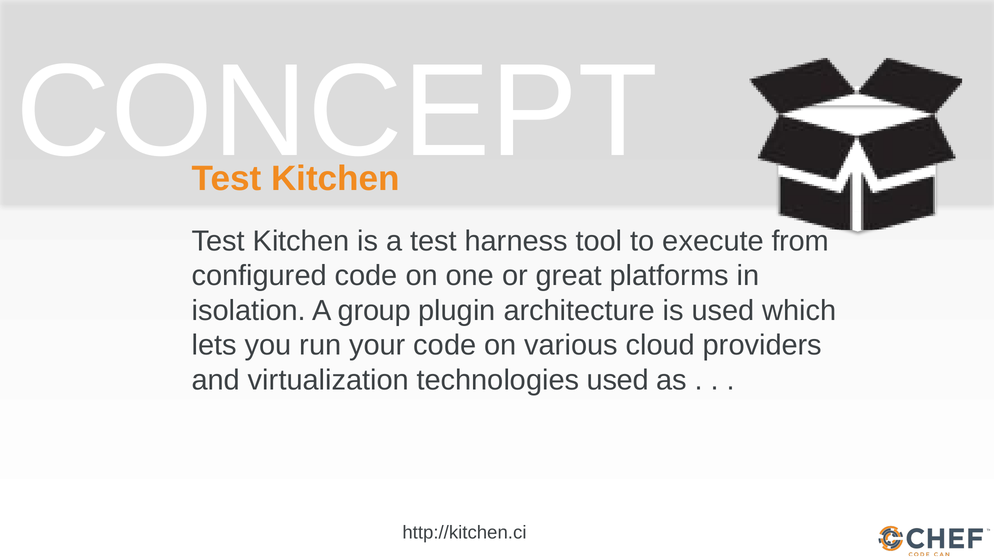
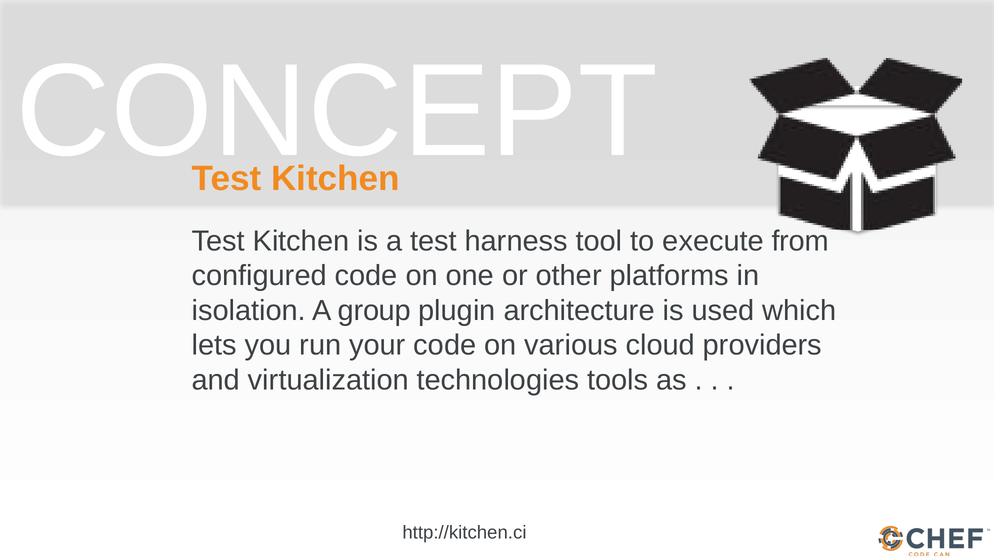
great: great -> other
technologies used: used -> tools
